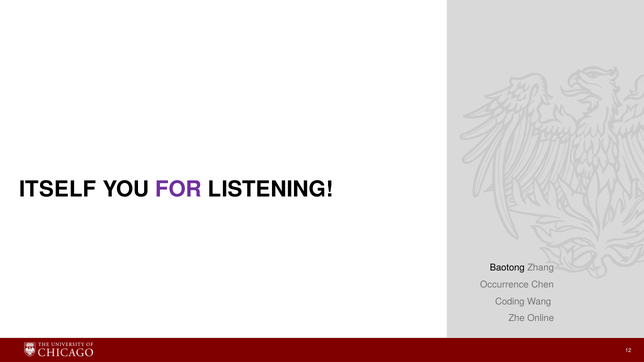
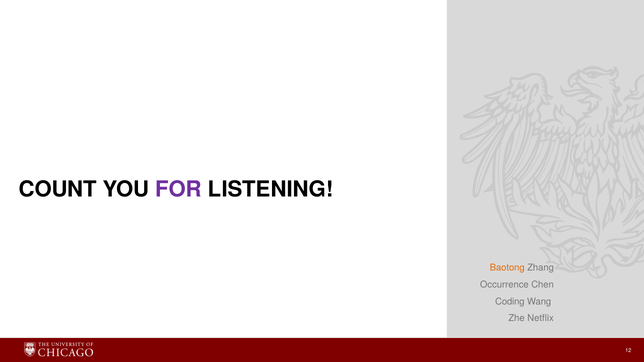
ITSELF: ITSELF -> COUNT
Baotong colour: black -> orange
Online: Online -> Netflix
